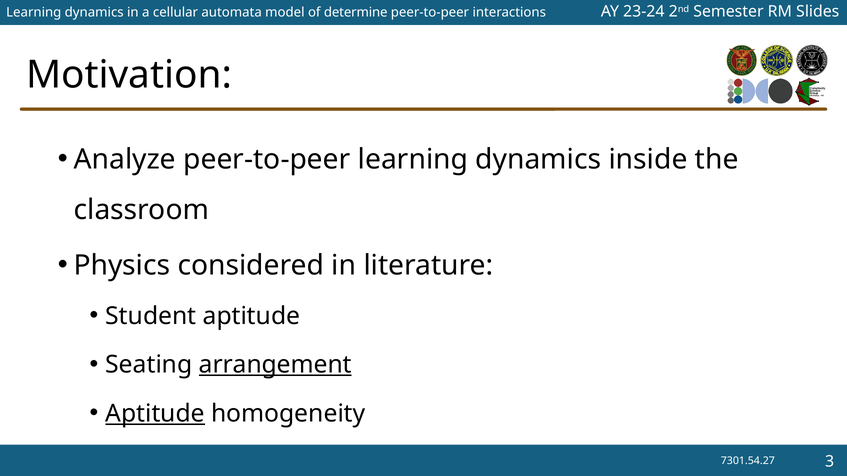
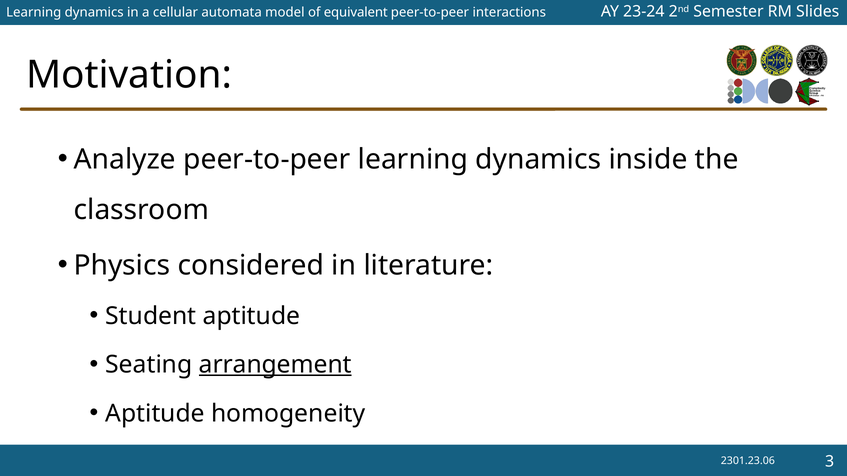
determine: determine -> equivalent
Aptitude at (155, 414) underline: present -> none
7301.54.27: 7301.54.27 -> 2301.23.06
